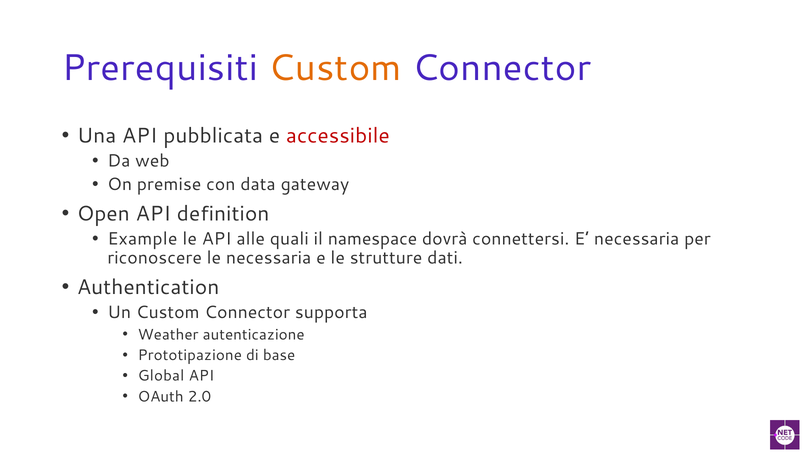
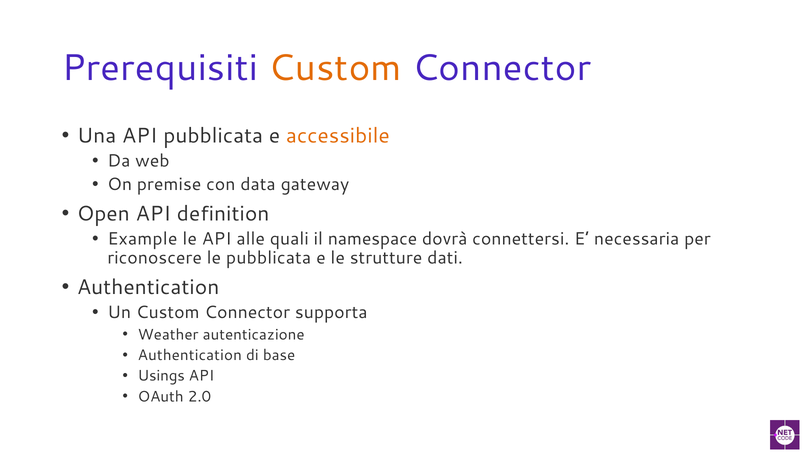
accessibile colour: red -> orange
le necessaria: necessaria -> pubblicata
Prototipazione at (190, 355): Prototipazione -> Authentication
Global: Global -> Usings
